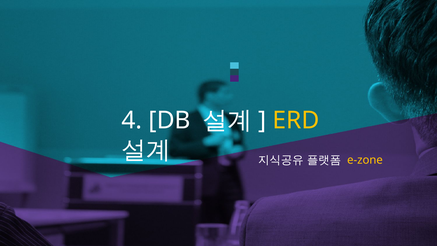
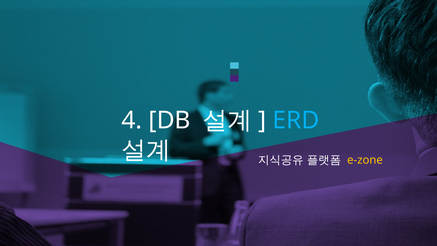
ERD colour: yellow -> light blue
